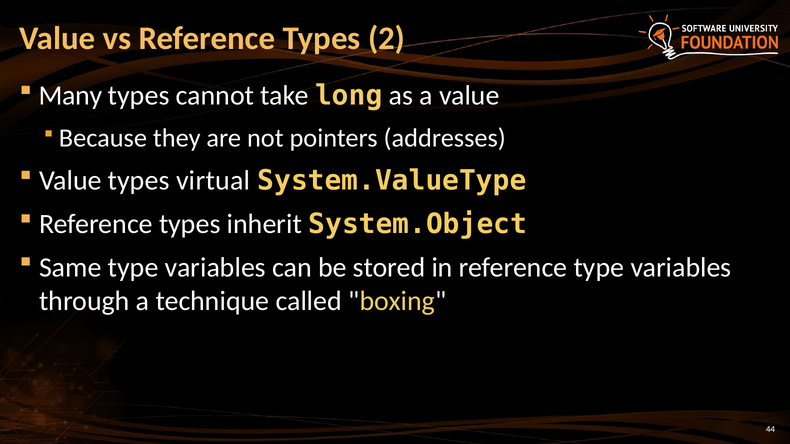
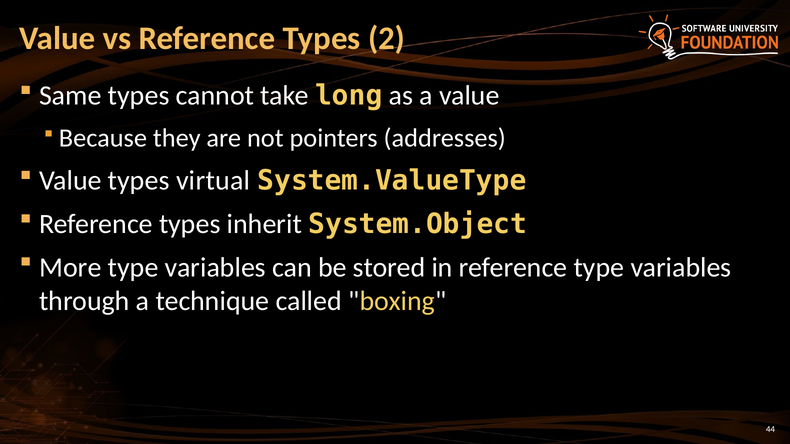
Many: Many -> Same
Same: Same -> More
